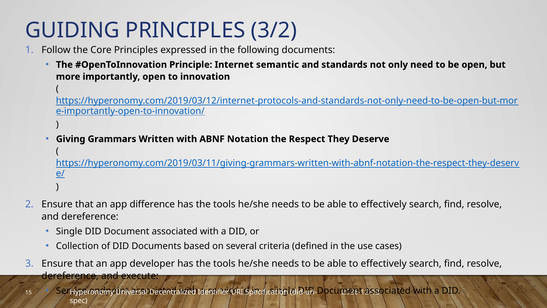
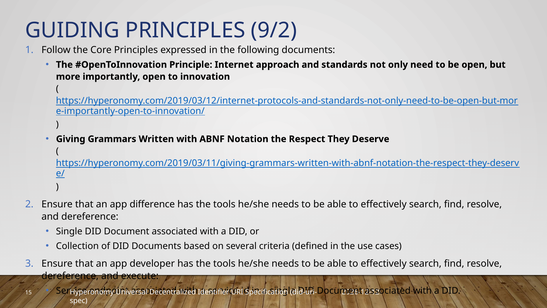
3/2: 3/2 -> 9/2
semantic: semantic -> approach
